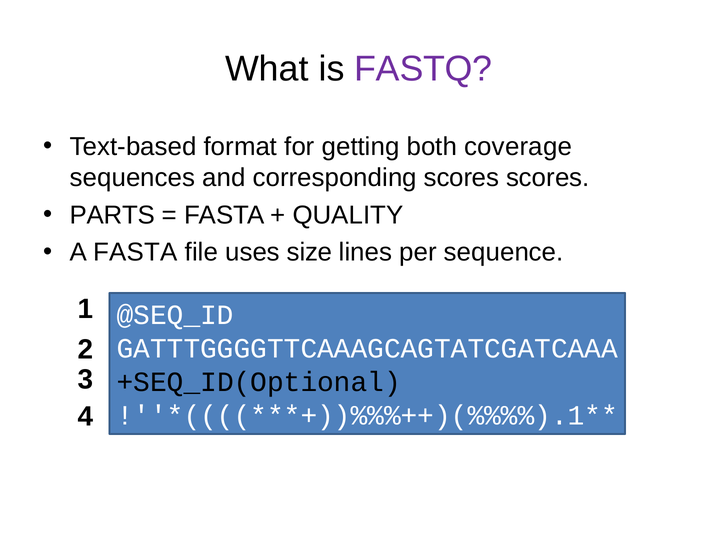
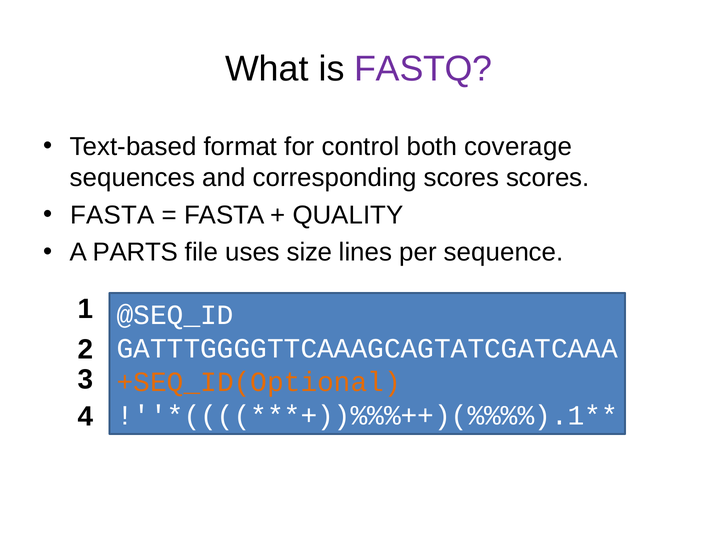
getting: getting -> control
PARTS at (112, 215): PARTS -> FASTA
A FASTA: FASTA -> PARTS
+SEQ_ID(Optional colour: black -> orange
